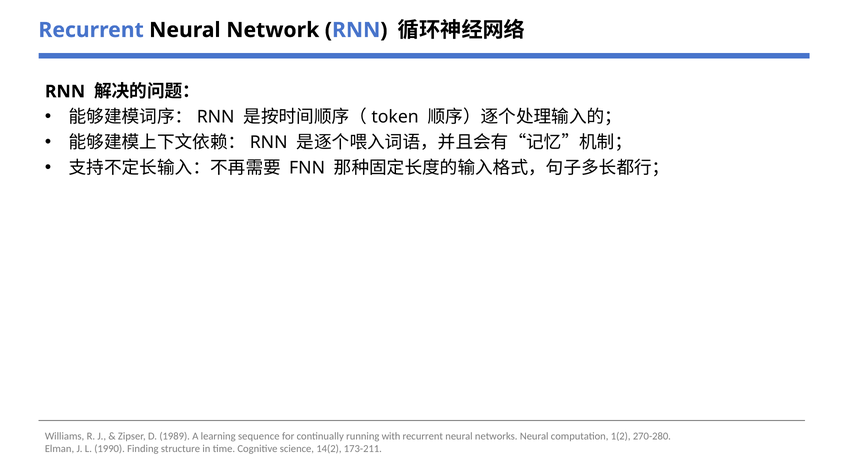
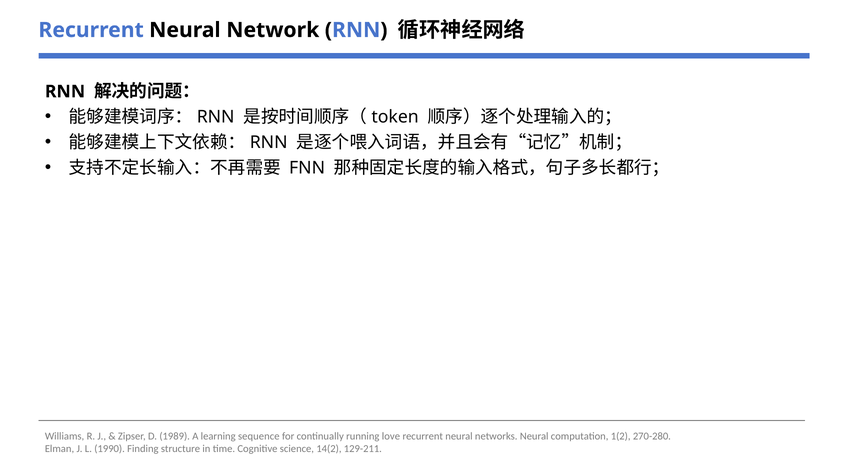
with: with -> love
173-211: 173-211 -> 129-211
